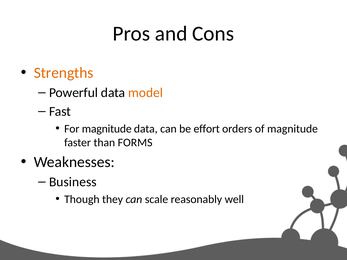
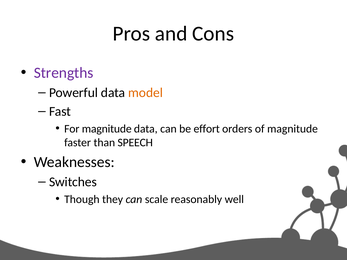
Strengths colour: orange -> purple
FORMS: FORMS -> SPEECH
Business: Business -> Switches
